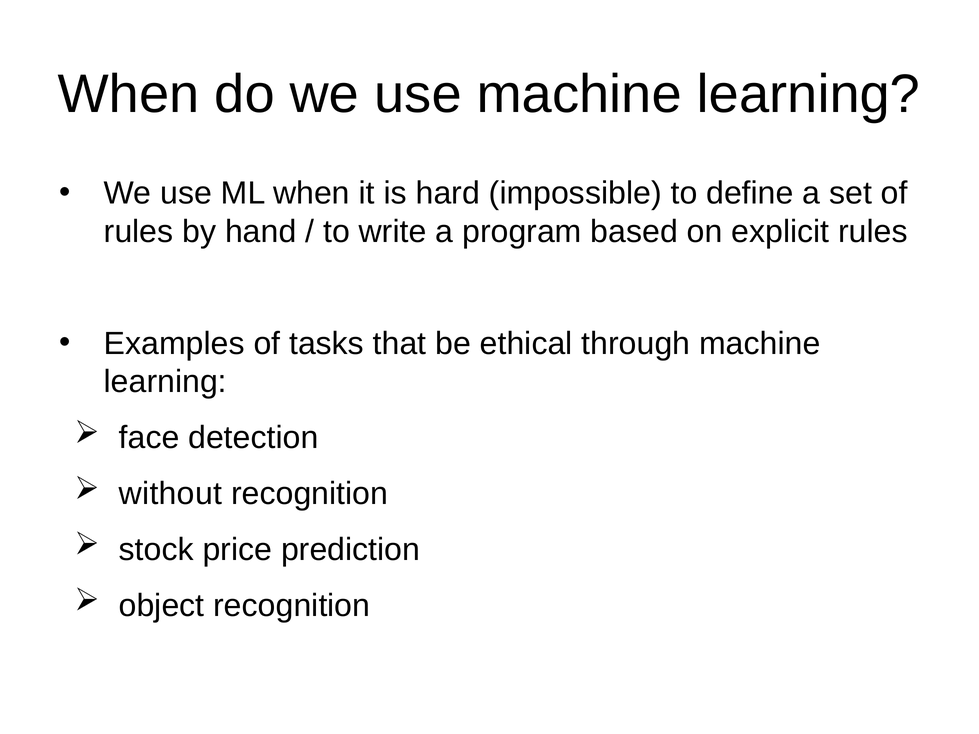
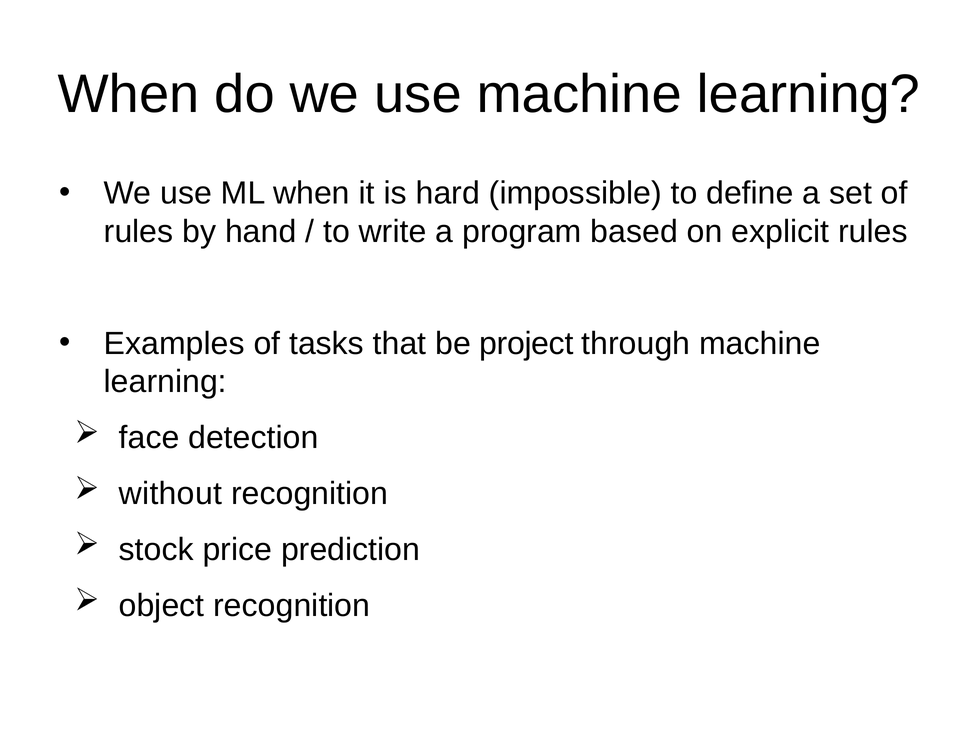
ethical: ethical -> project
